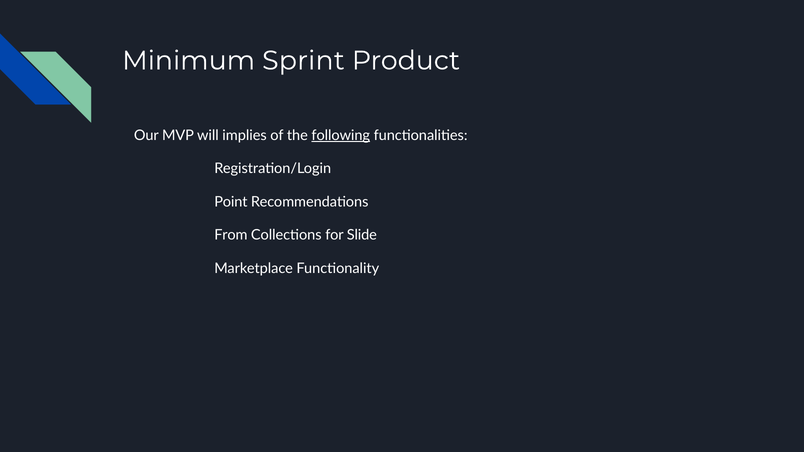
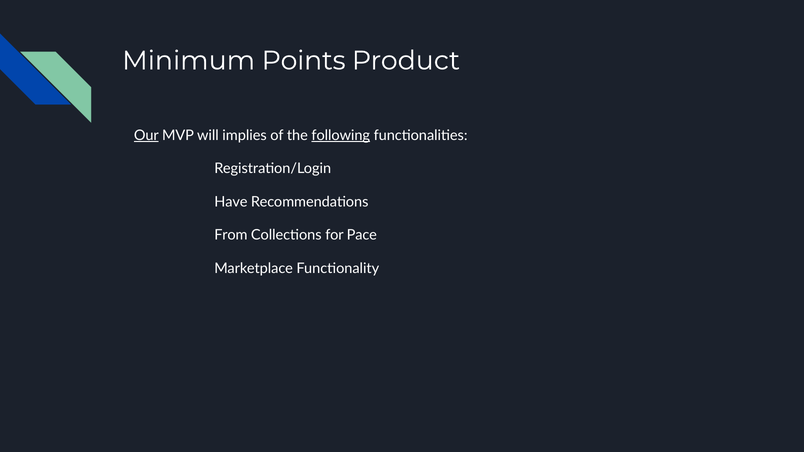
Sprint: Sprint -> Points
Our underline: none -> present
Point: Point -> Have
Slide: Slide -> Pace
